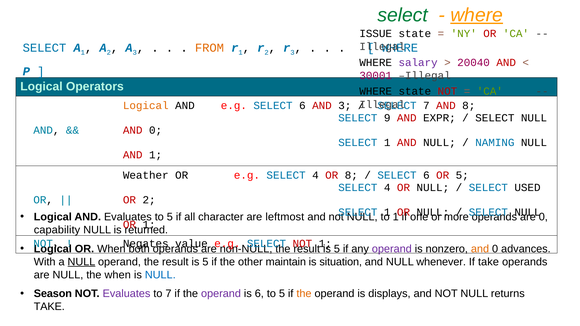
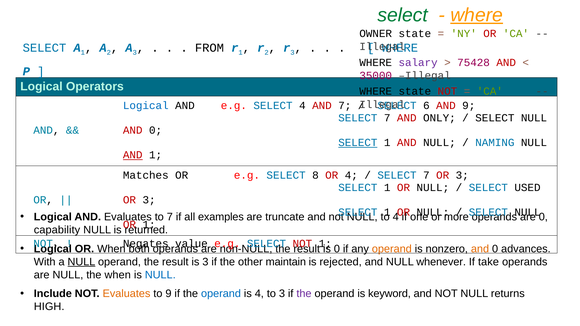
ISSUE: ISSUE -> OWNER
FROM colour: orange -> black
20040: 20040 -> 75428
30001: 30001 -> 35000
Logical at (146, 106) colour: orange -> blue
e.g SELECT 6: 6 -> 4
AND 3: 3 -> 7
7 at (426, 106): 7 -> 6
AND 8: 8 -> 9
9 at (387, 118): 9 -> 7
EXPR: EXPR -> ONLY
SELECT at (358, 143) underline: none -> present
AND at (133, 155) underline: none -> present
Weather: Weather -> Matches
e.g SELECT 4: 4 -> 8
OR 8: 8 -> 4
6 at (426, 175): 6 -> 7
5 at (462, 175): 5 -> 3
4 at (387, 188): 4 -> 1
2 at (149, 200): 2 -> 3
Evaluates to 5: 5 -> 7
character: character -> examples
leftmost: leftmost -> truncate
1 at (396, 217): 1 -> 4
5 at (337, 249): 5 -> 0
operand at (392, 249) colour: purple -> orange
5 at (205, 262): 5 -> 3
situation: situation -> rejected
Season: Season -> Include
Evaluates at (127, 294) colour: purple -> orange
to 7: 7 -> 9
operand at (221, 294) colour: purple -> blue
is 6: 6 -> 4
5 at (282, 294): 5 -> 3
the at (304, 294) colour: orange -> purple
displays: displays -> keyword
TAKE at (49, 307): TAKE -> HIGH
